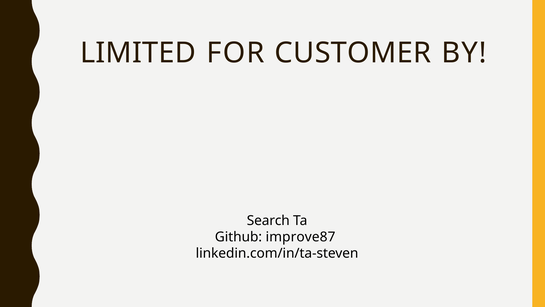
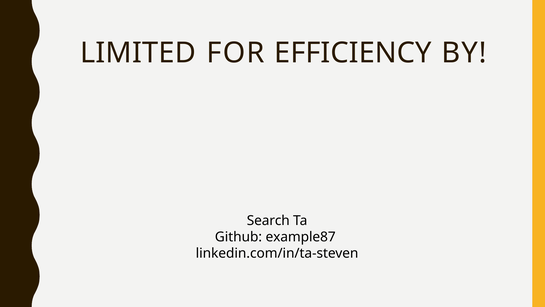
CUSTOMER: CUSTOMER -> EFFICIENCY
improve87: improve87 -> example87
